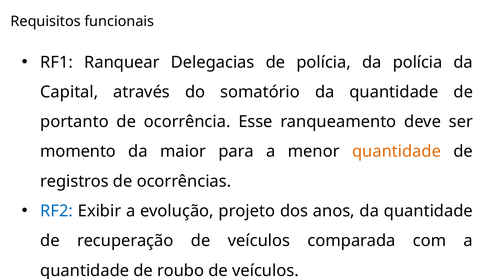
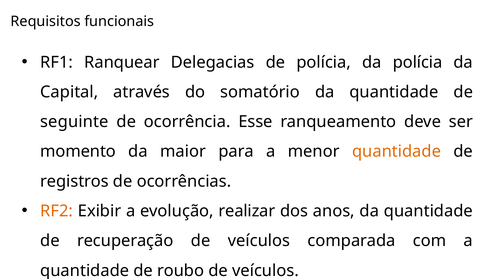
portanto: portanto -> seguinte
RF2 colour: blue -> orange
projeto: projeto -> realizar
